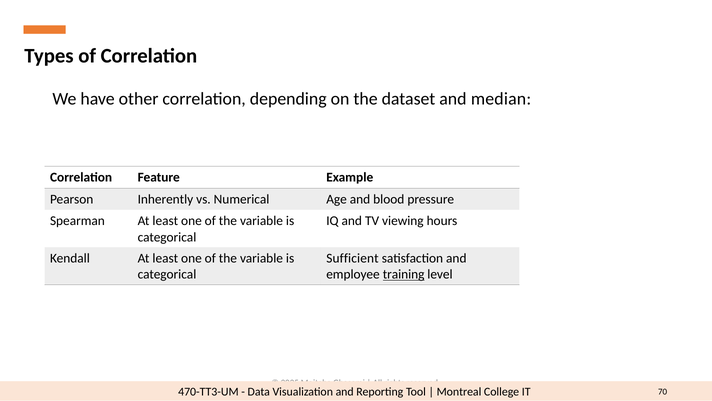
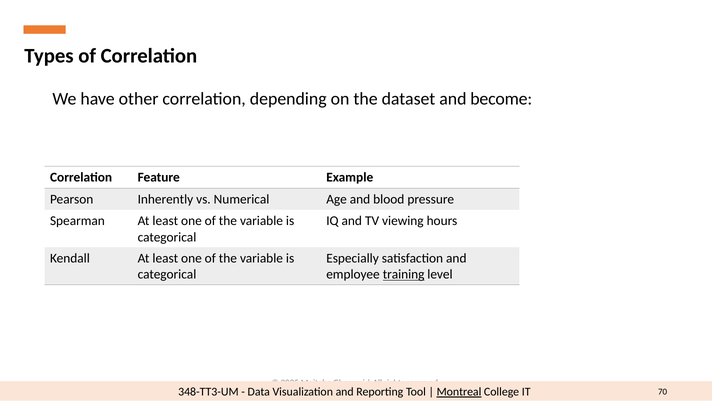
median: median -> become
Sufficient: Sufficient -> Especially
470-TT3-UM: 470-TT3-UM -> 348-TT3-UM
Montreal underline: none -> present
